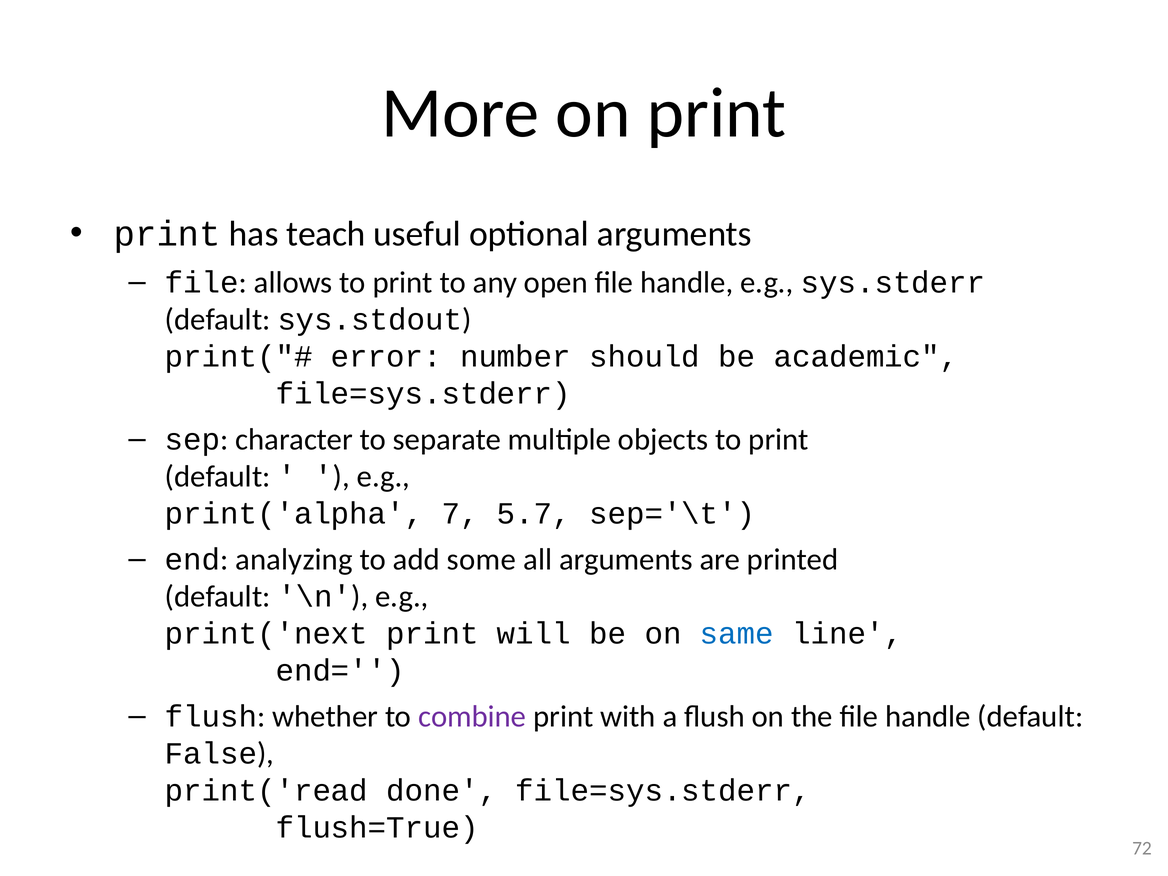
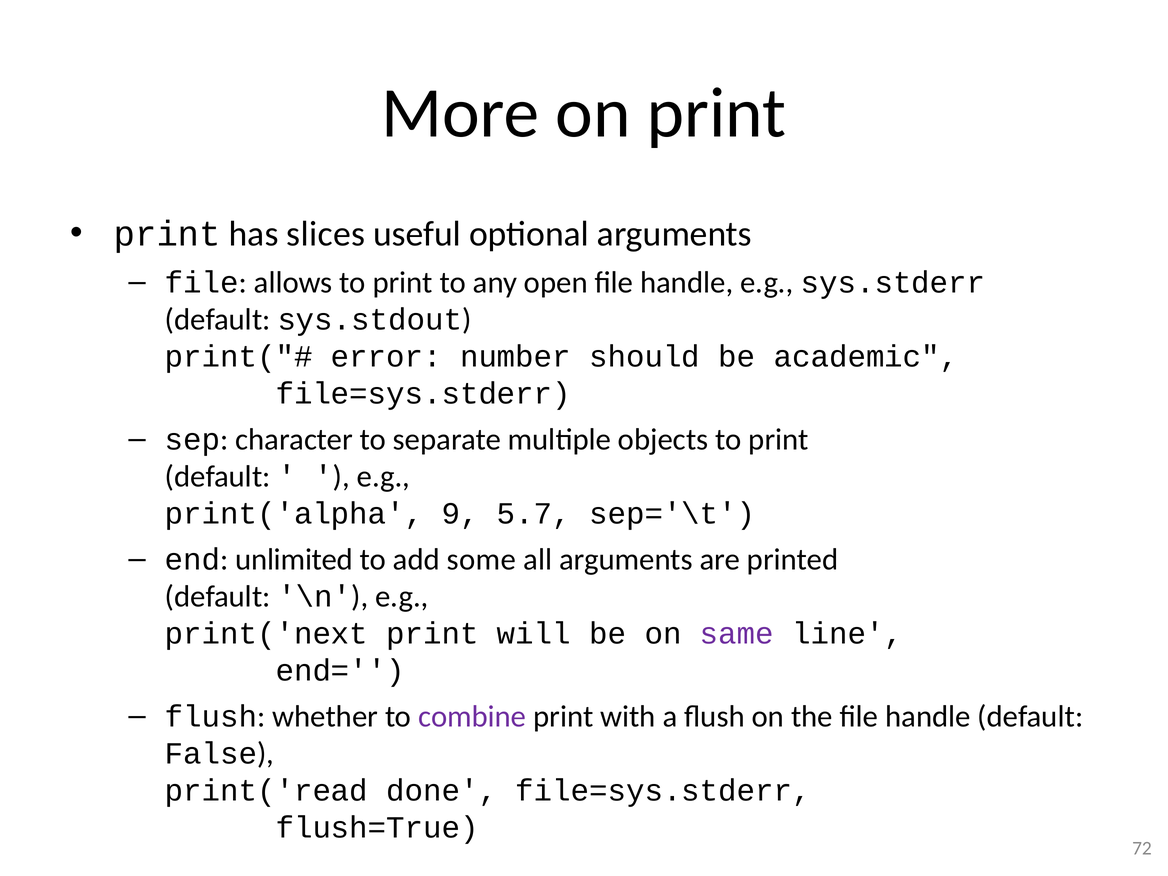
teach: teach -> slices
7: 7 -> 9
analyzing: analyzing -> unlimited
same colour: blue -> purple
